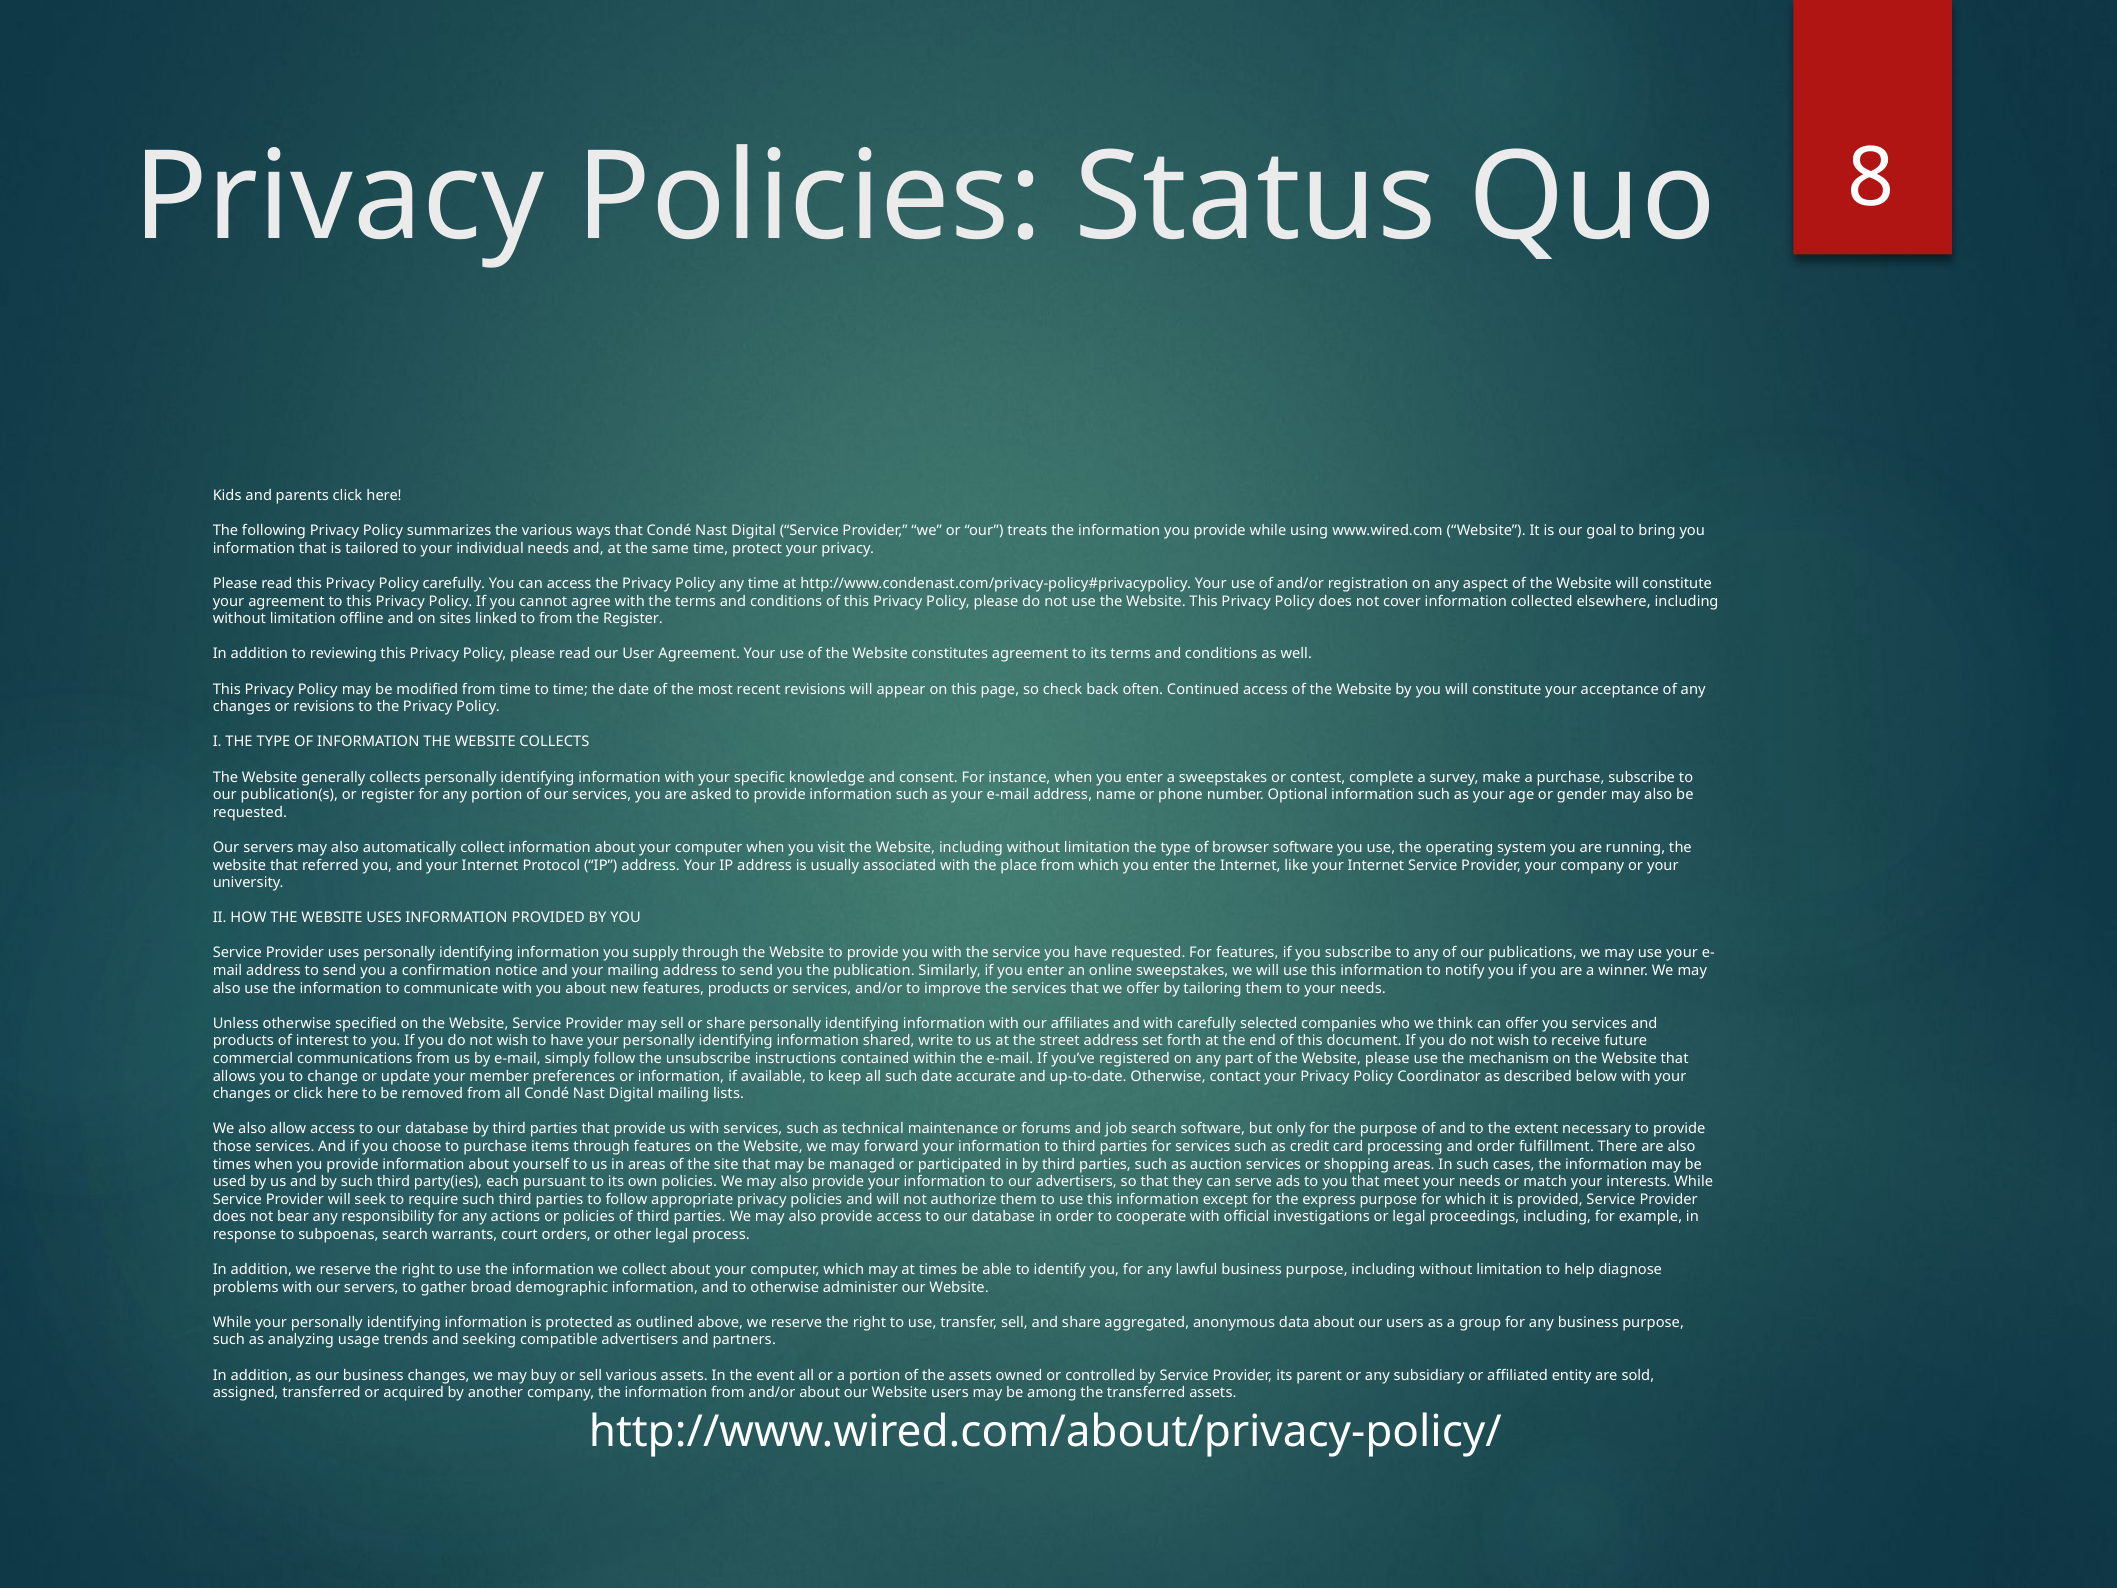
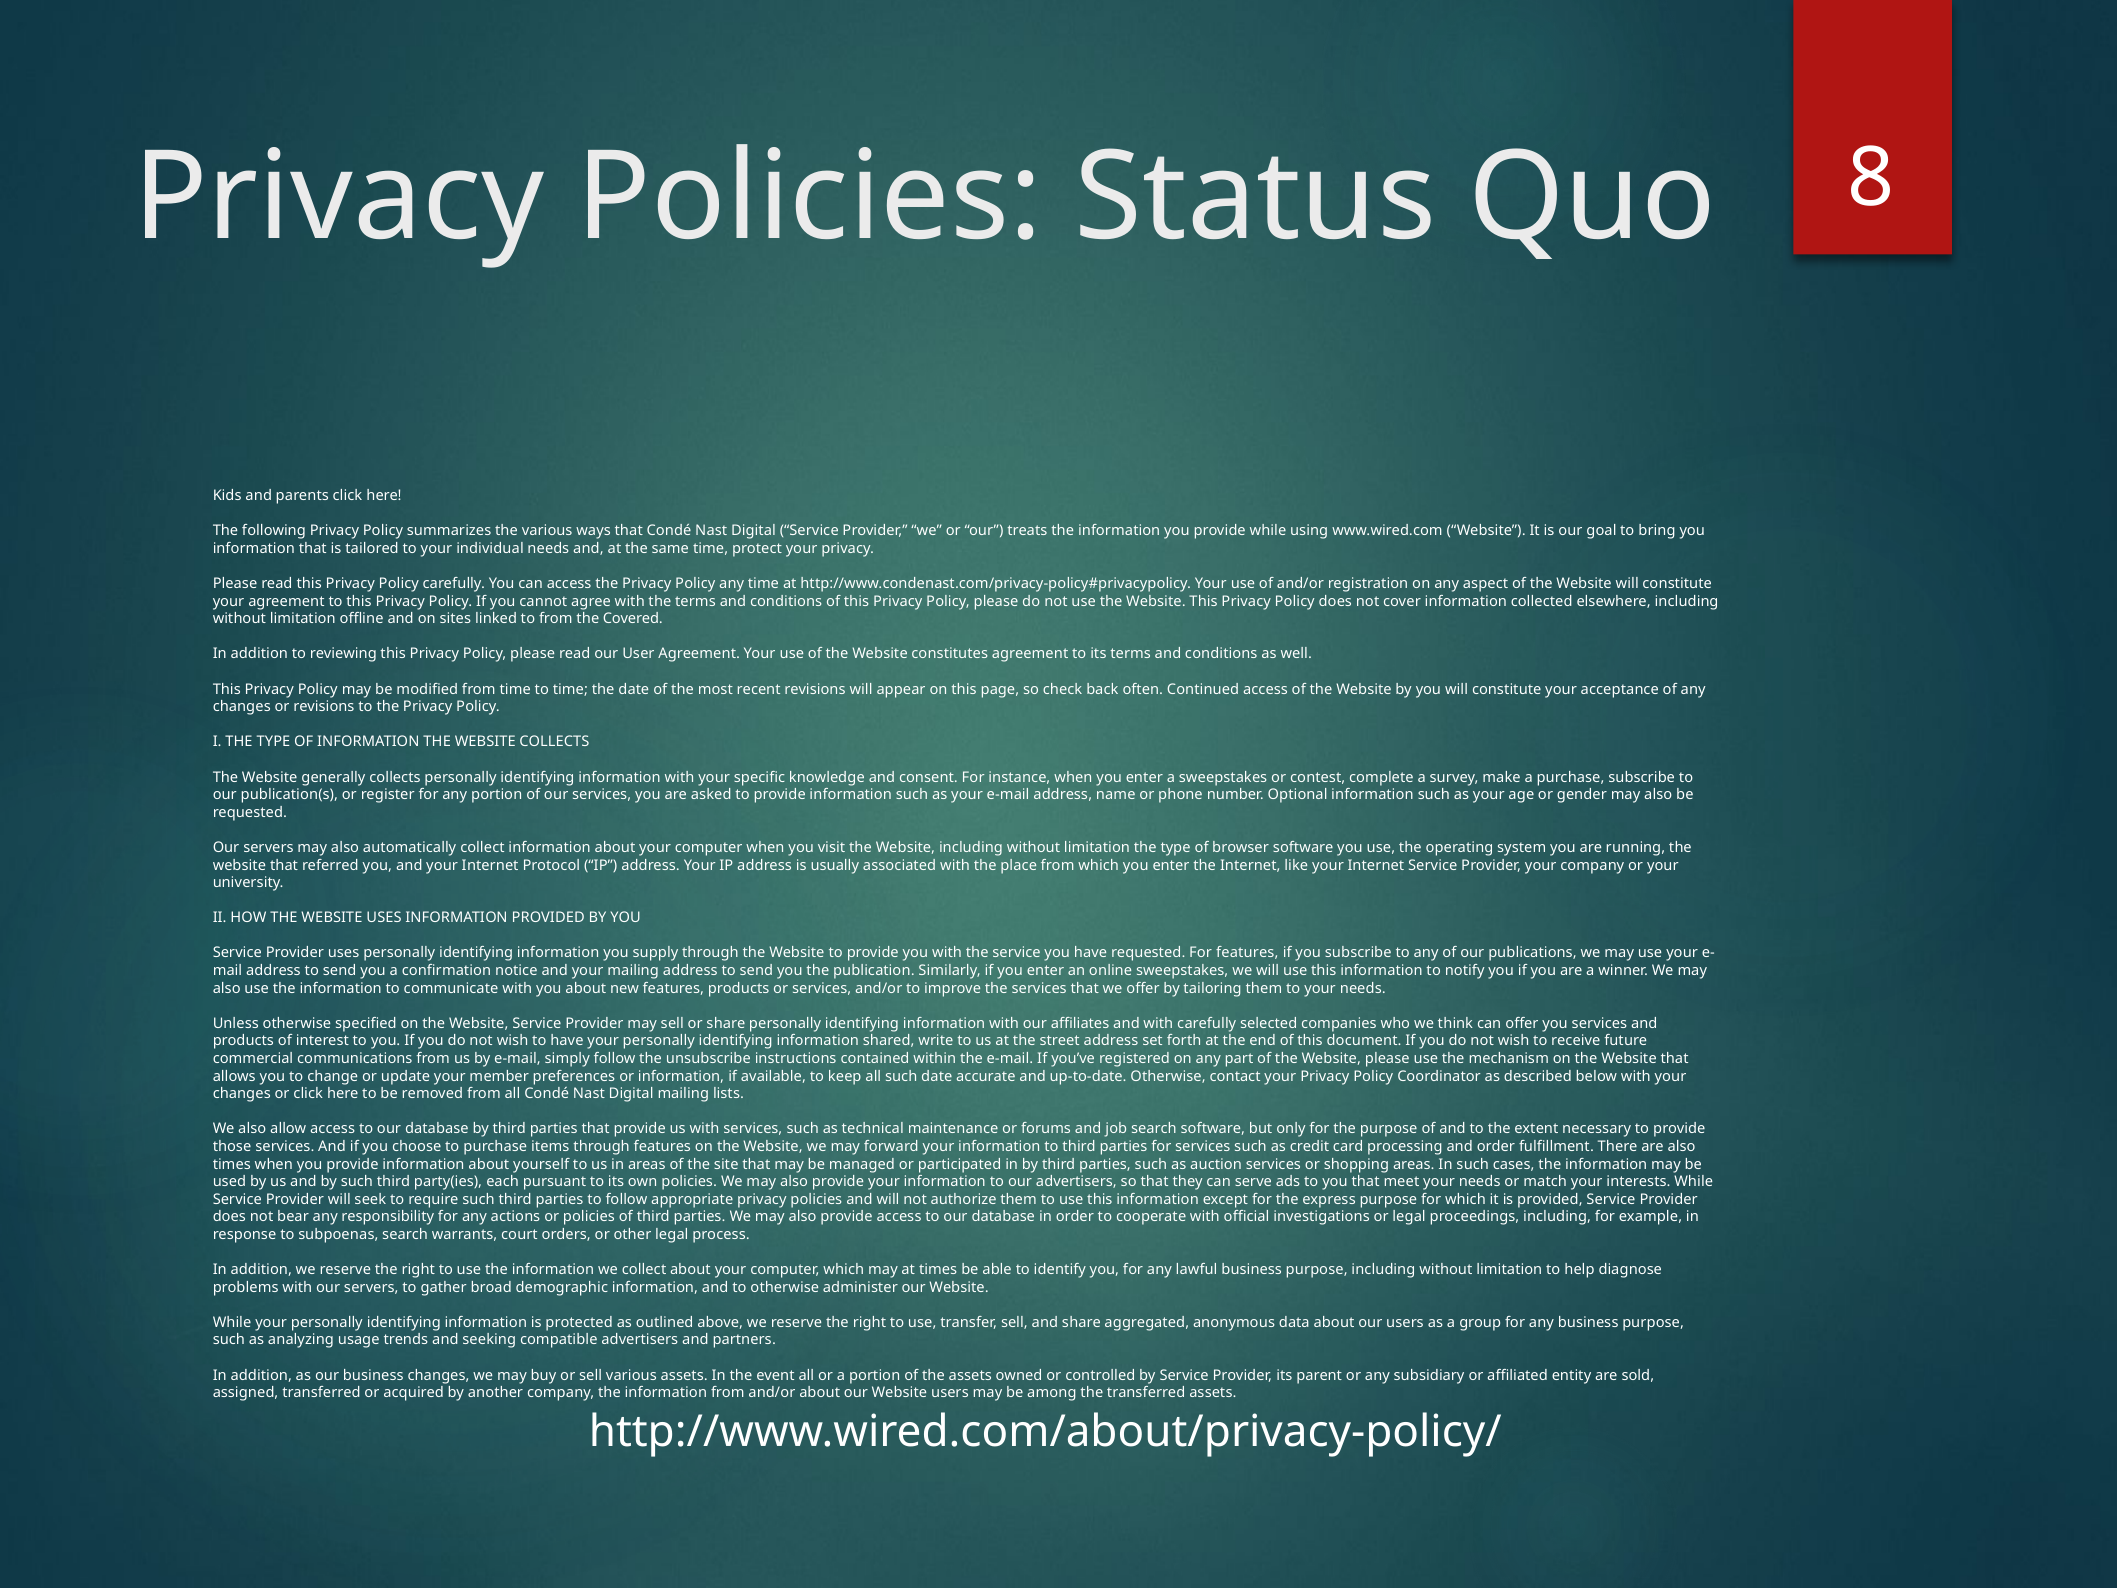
the Register: Register -> Covered
